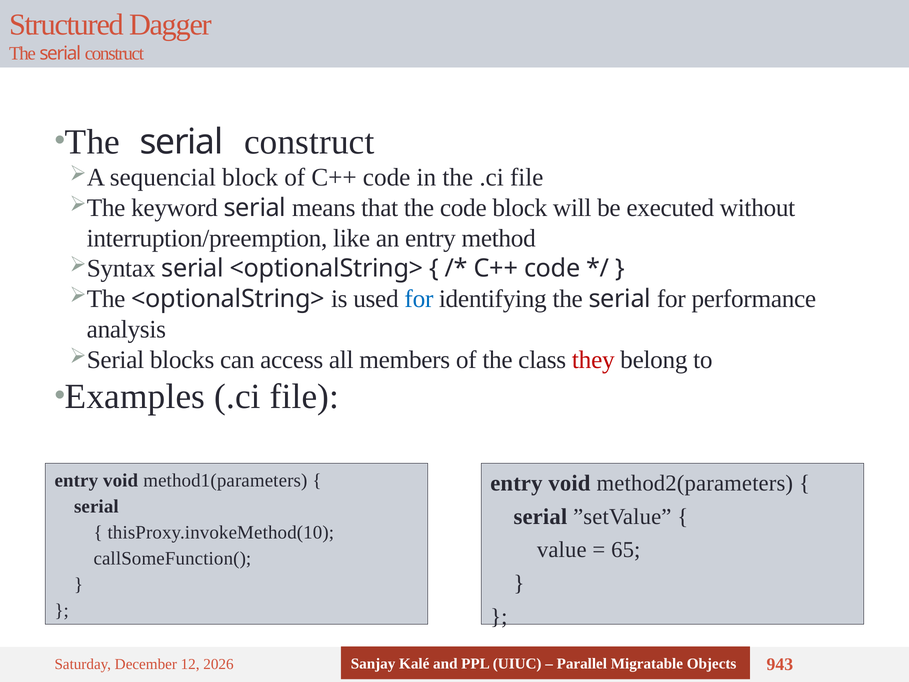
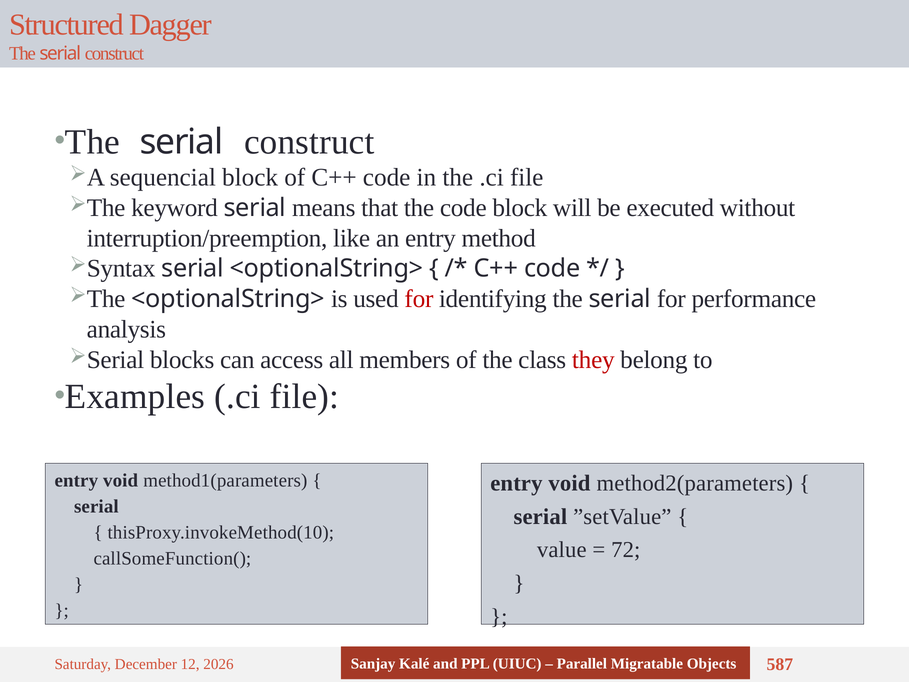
for at (419, 299) colour: blue -> red
65: 65 -> 72
943: 943 -> 587
